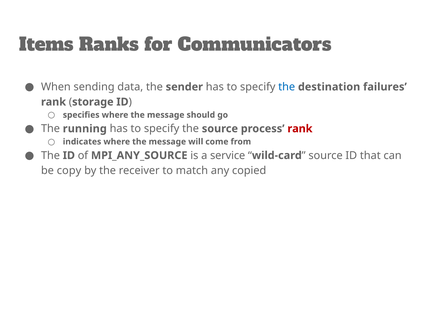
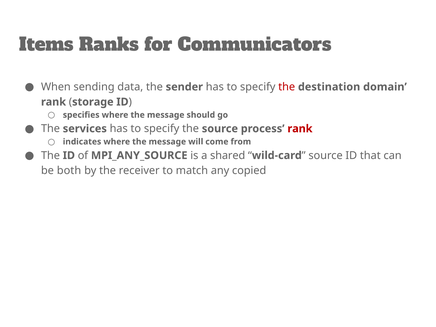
the at (287, 87) colour: blue -> red
failures: failures -> domain
running: running -> services
service: service -> shared
copy: copy -> both
